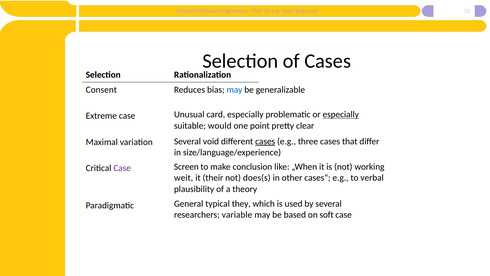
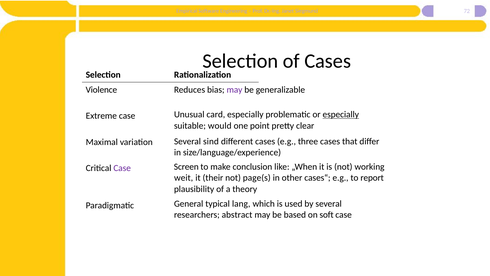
Consent: Consent -> Violence
may at (234, 90) colour: blue -> purple
void: void -> sind
cases at (265, 141) underline: present -> none
does(s: does(s -> page(s
verbal: verbal -> report
they: they -> lang
variable: variable -> abstract
